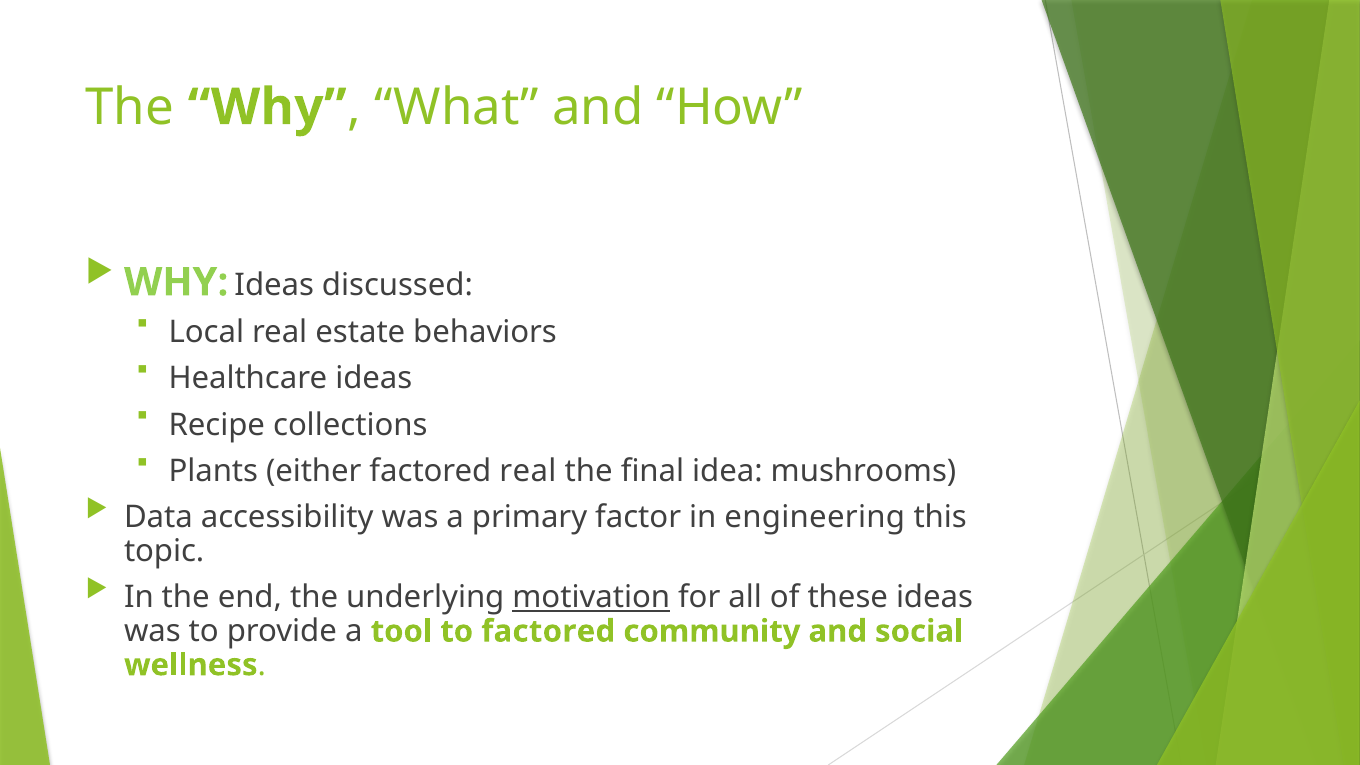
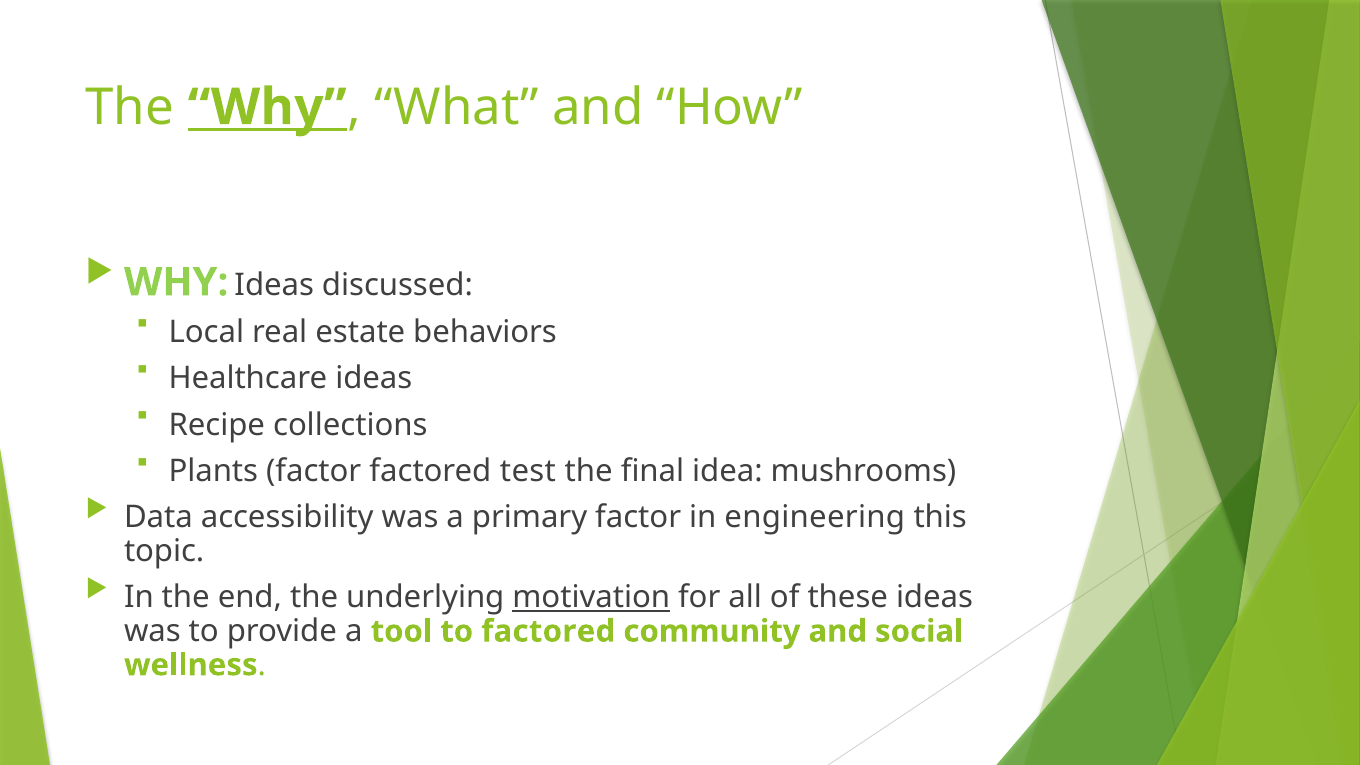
Why at (267, 107) underline: none -> present
Plants either: either -> factor
factored real: real -> test
